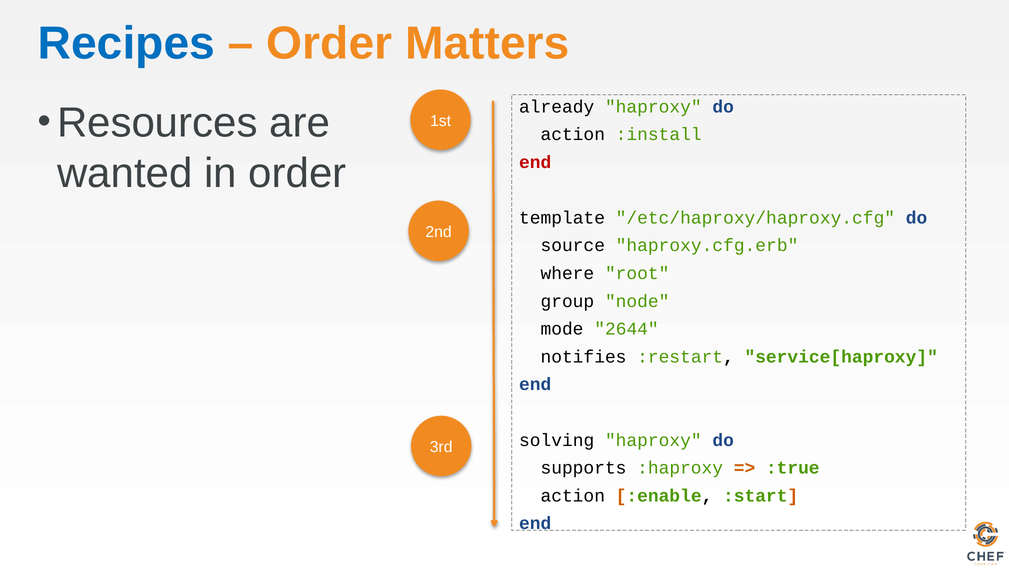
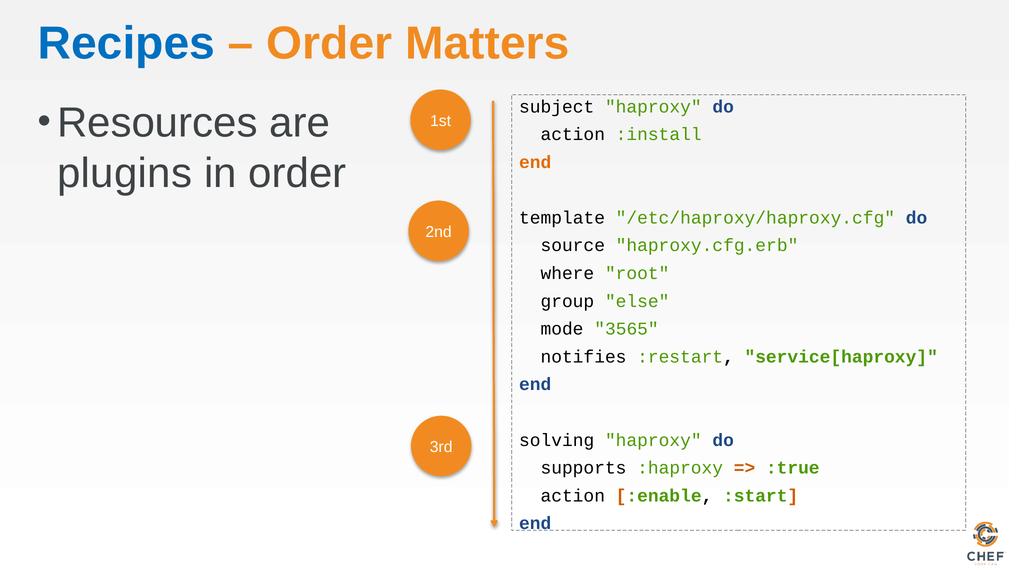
already: already -> subject
wanted: wanted -> plugins
end at (535, 162) colour: red -> orange
node: node -> else
2644: 2644 -> 3565
